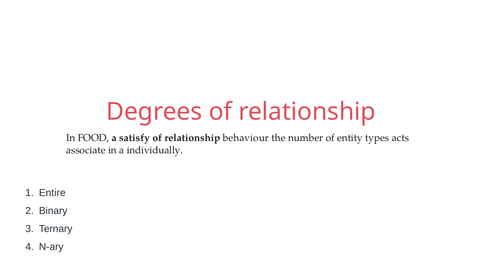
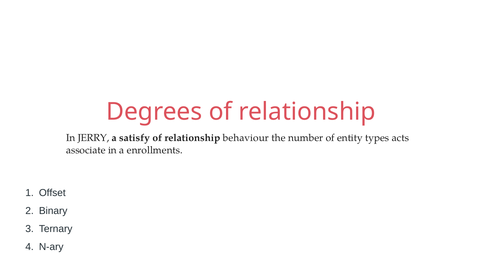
FOOD: FOOD -> JERRY
individually: individually -> enrollments
Entire: Entire -> Offset
